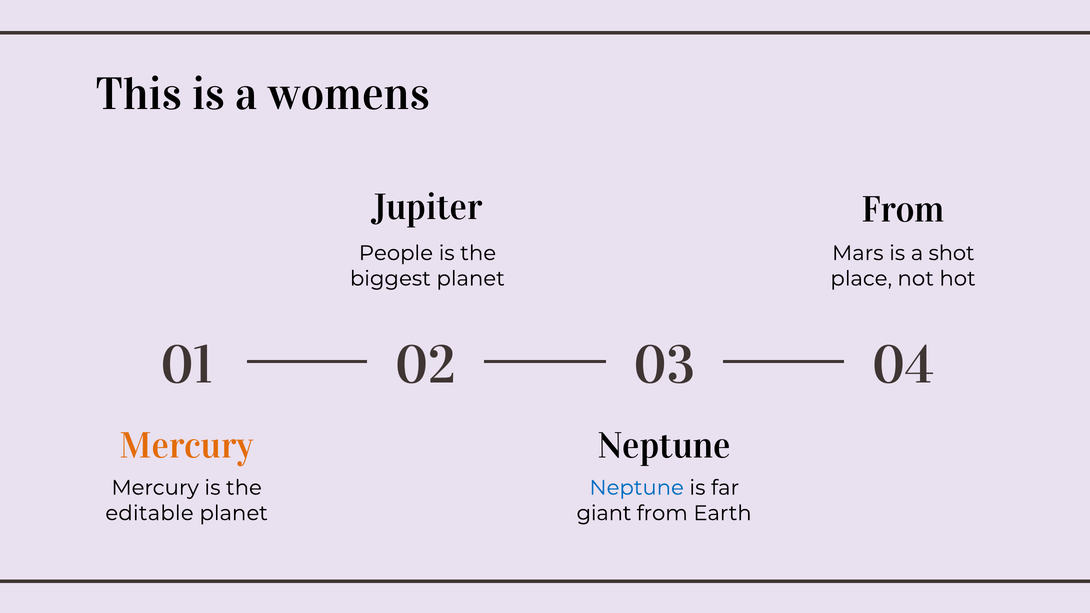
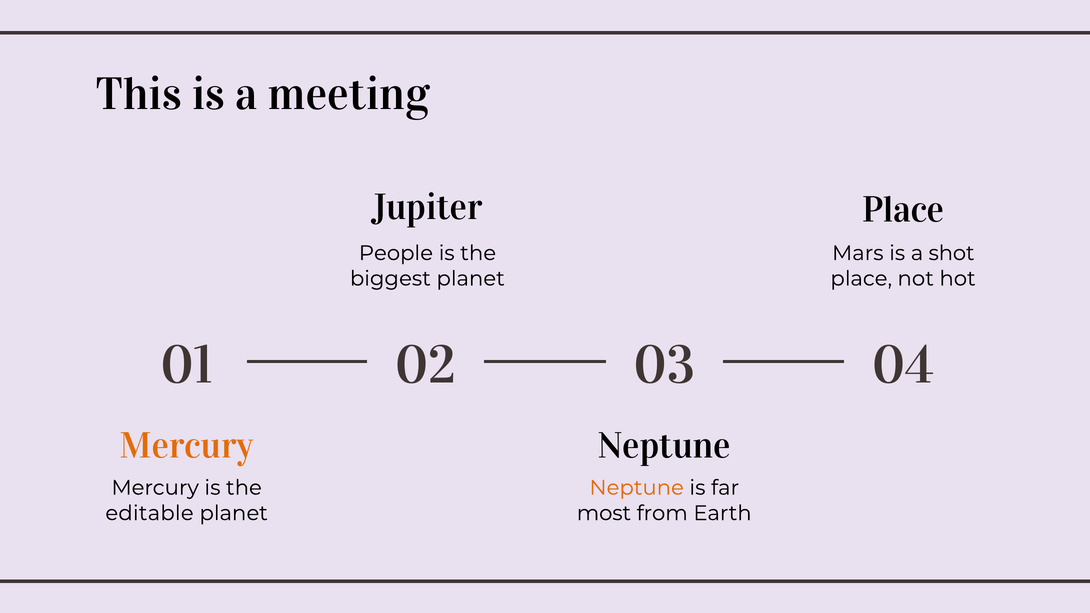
womens: womens -> meeting
Jupiter From: From -> Place
Neptune at (637, 488) colour: blue -> orange
giant: giant -> most
